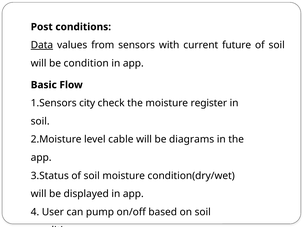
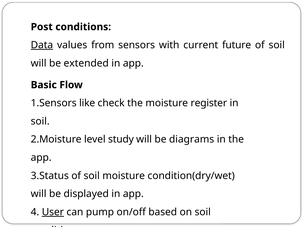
condition: condition -> extended
city: city -> like
cable: cable -> study
User underline: none -> present
